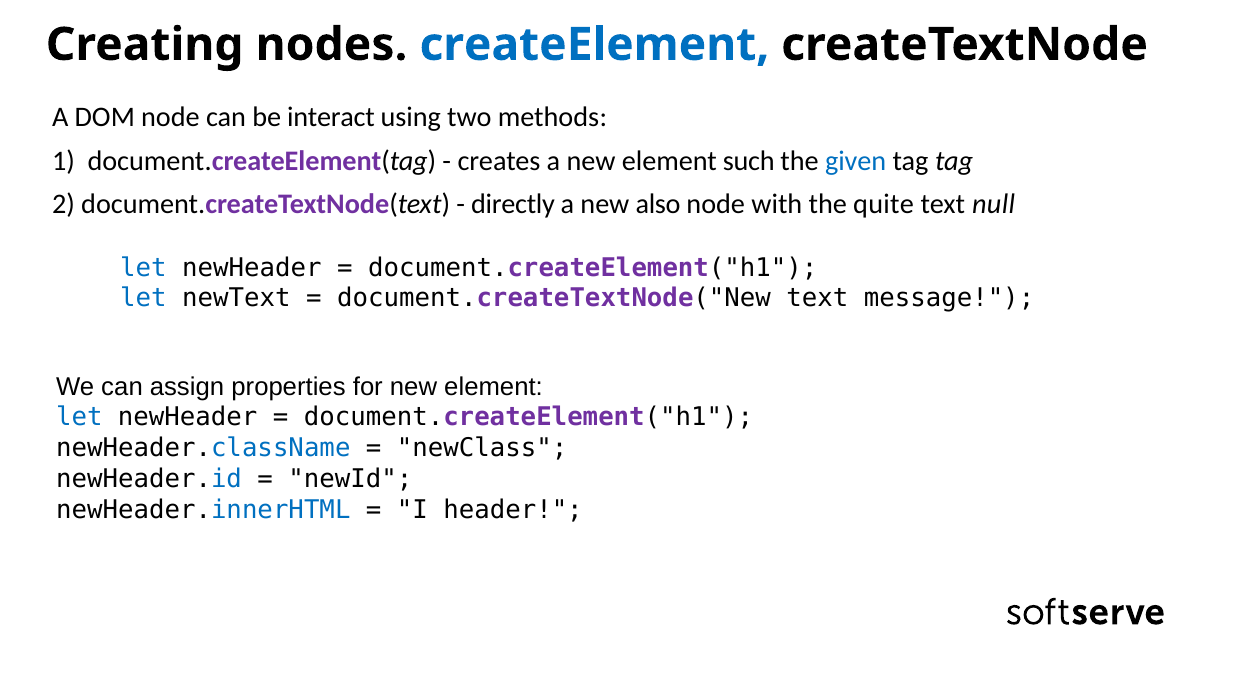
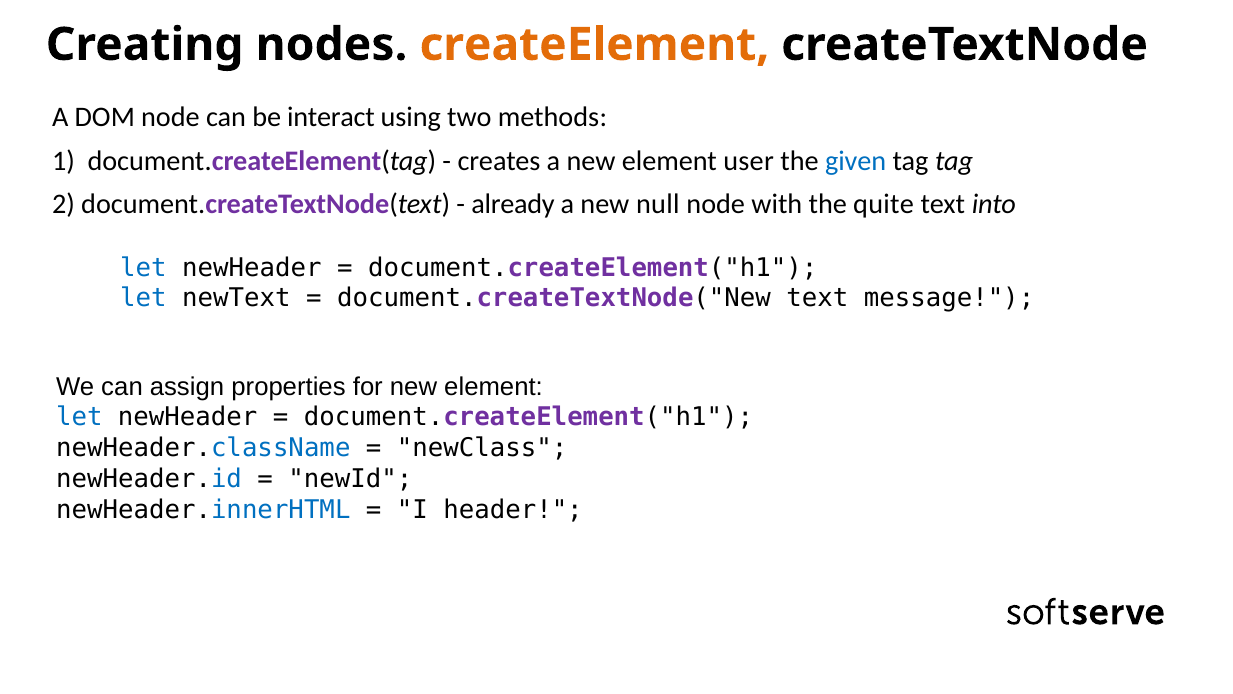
createElement colour: blue -> orange
such: such -> user
directly: directly -> already
also: also -> null
null: null -> into
